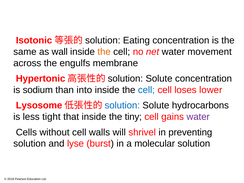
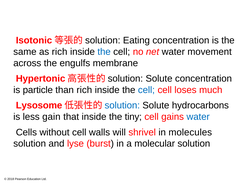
as wall: wall -> rich
the at (104, 52) colour: orange -> blue
sodium: sodium -> particle
than into: into -> rich
lower: lower -> much
tight: tight -> gain
water at (198, 117) colour: purple -> blue
preventing: preventing -> molecules
